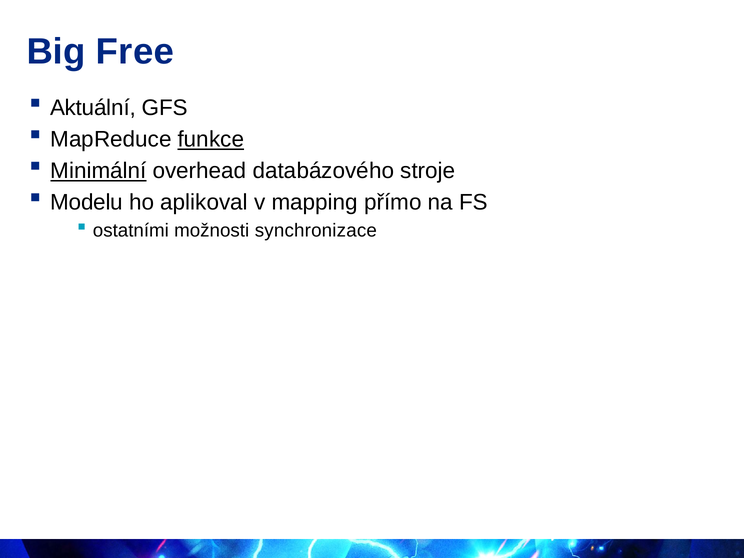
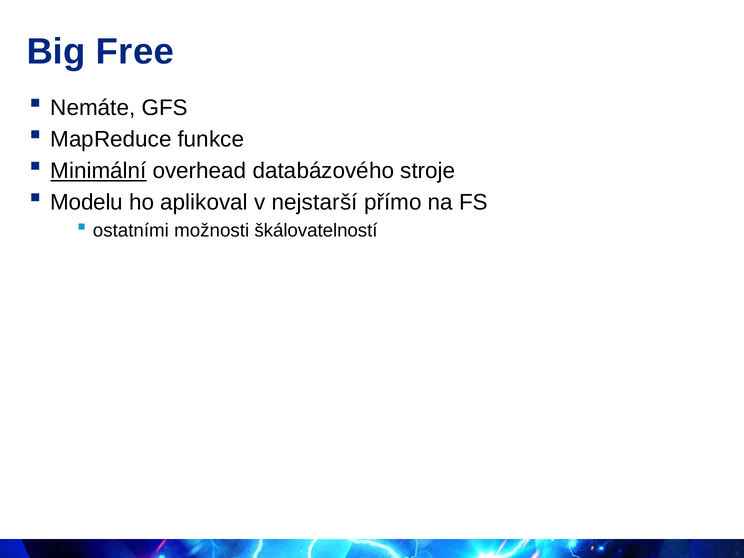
Aktuální: Aktuální -> Nemáte
funkce underline: present -> none
mapping: mapping -> nejstarší
synchronizace: synchronizace -> škálovatelností
